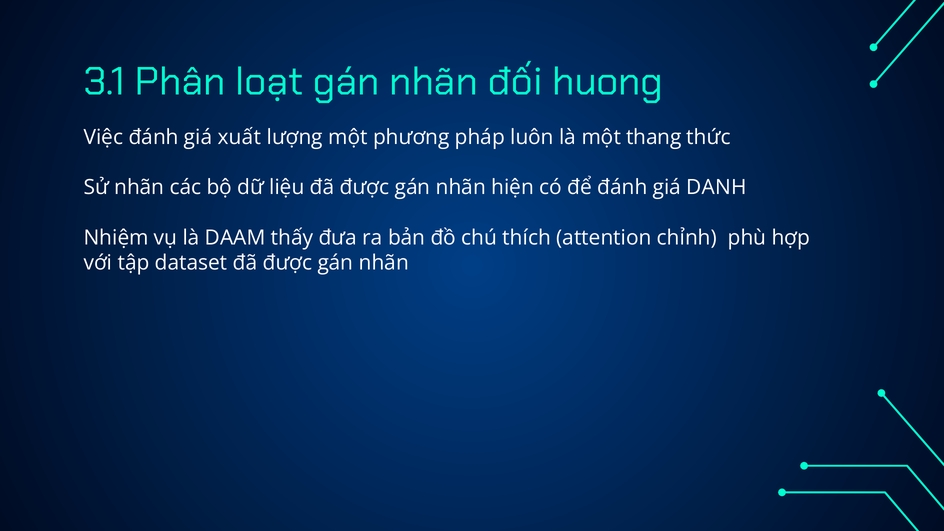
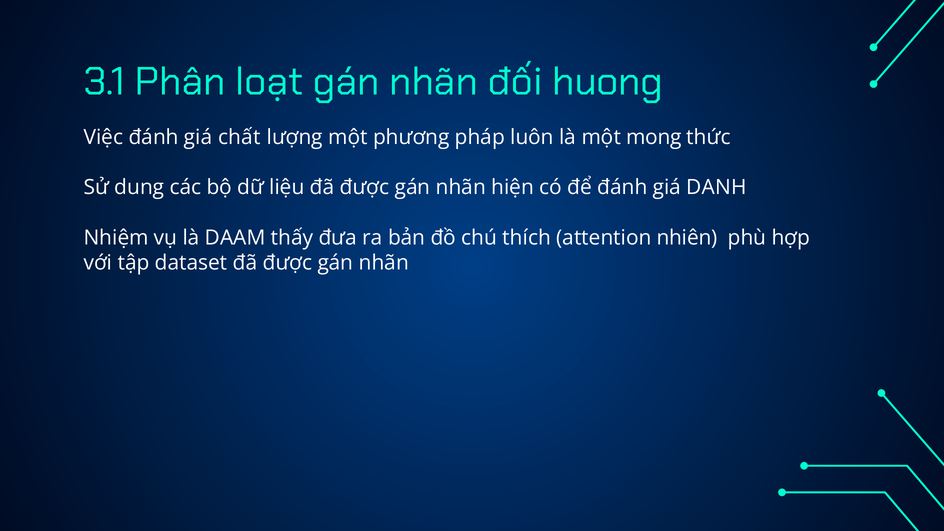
xuất: xuất -> chất
thang: thang -> mong
Sử nhãn: nhãn -> dung
chỉnh: chỉnh -> nhiên
